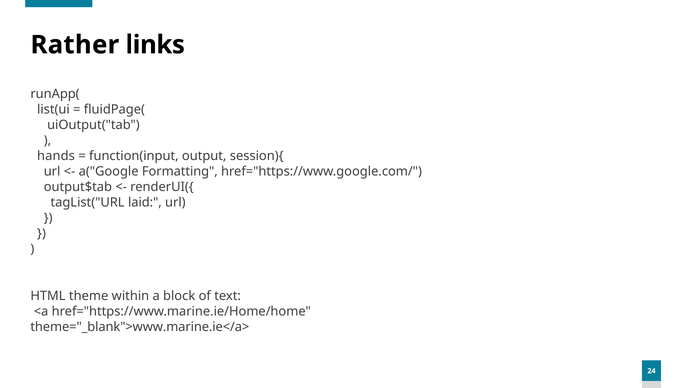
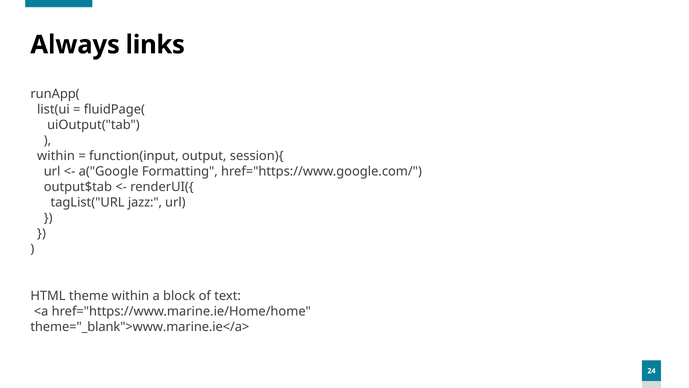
Rather: Rather -> Always
hands at (56, 156): hands -> within
laid: laid -> jazz
